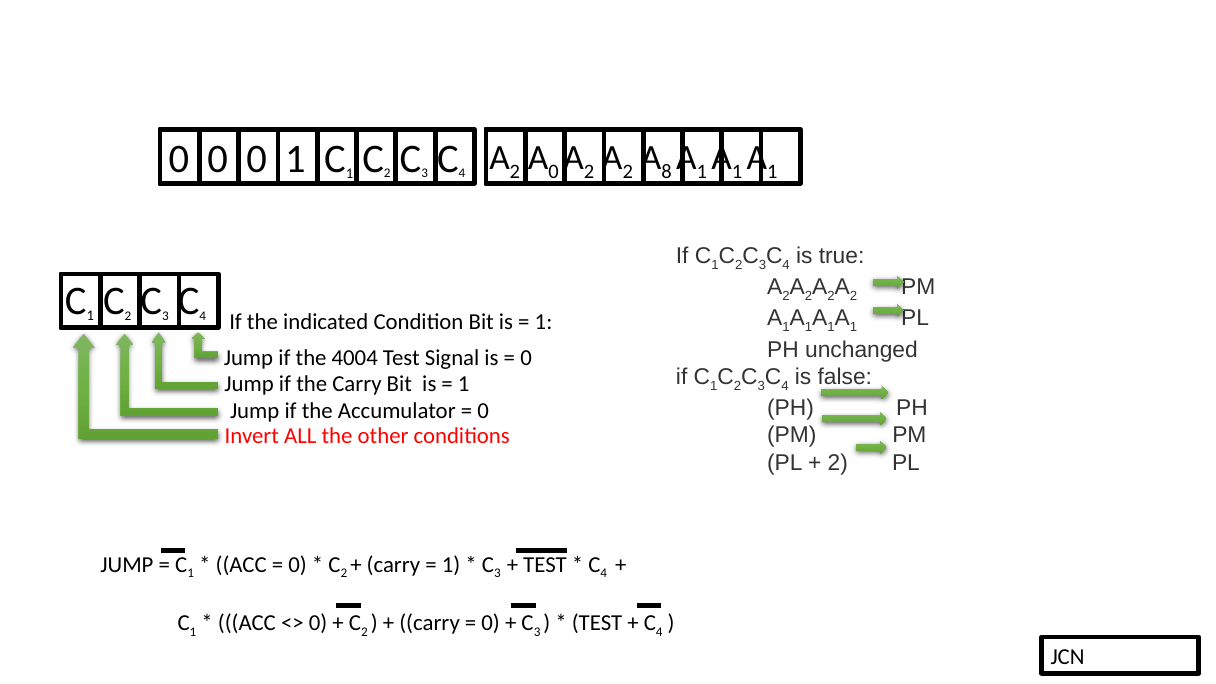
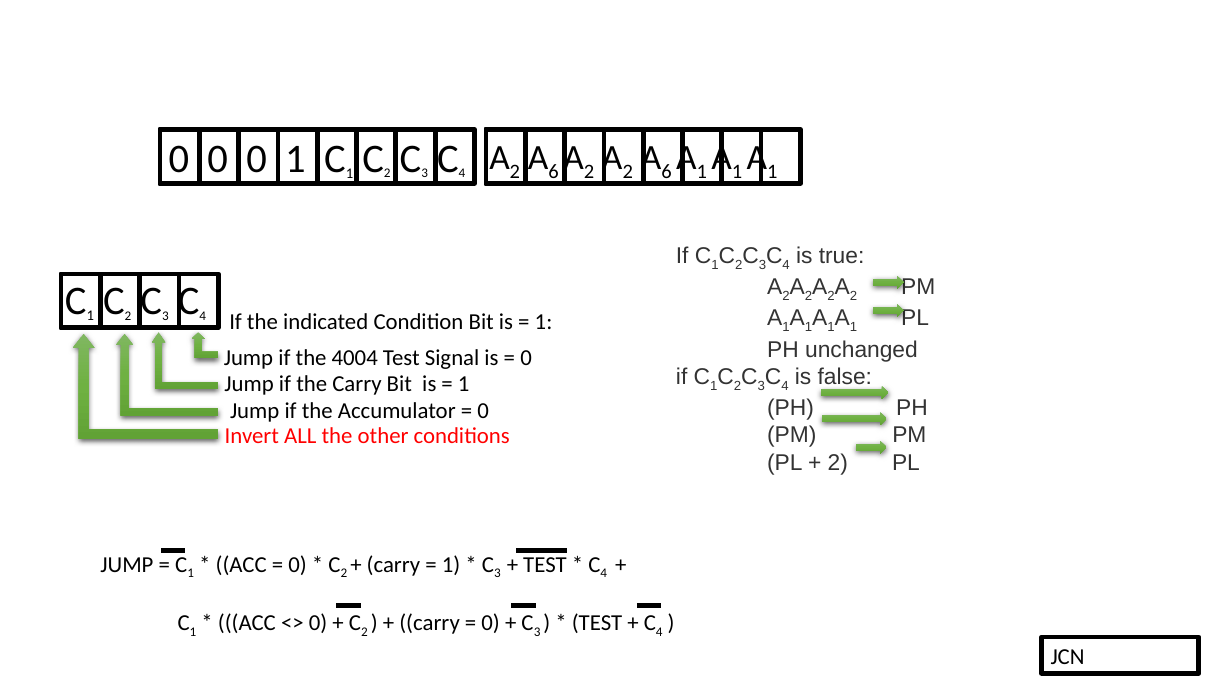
0 at (554, 172): 0 -> 6
8 at (666, 172): 8 -> 6
